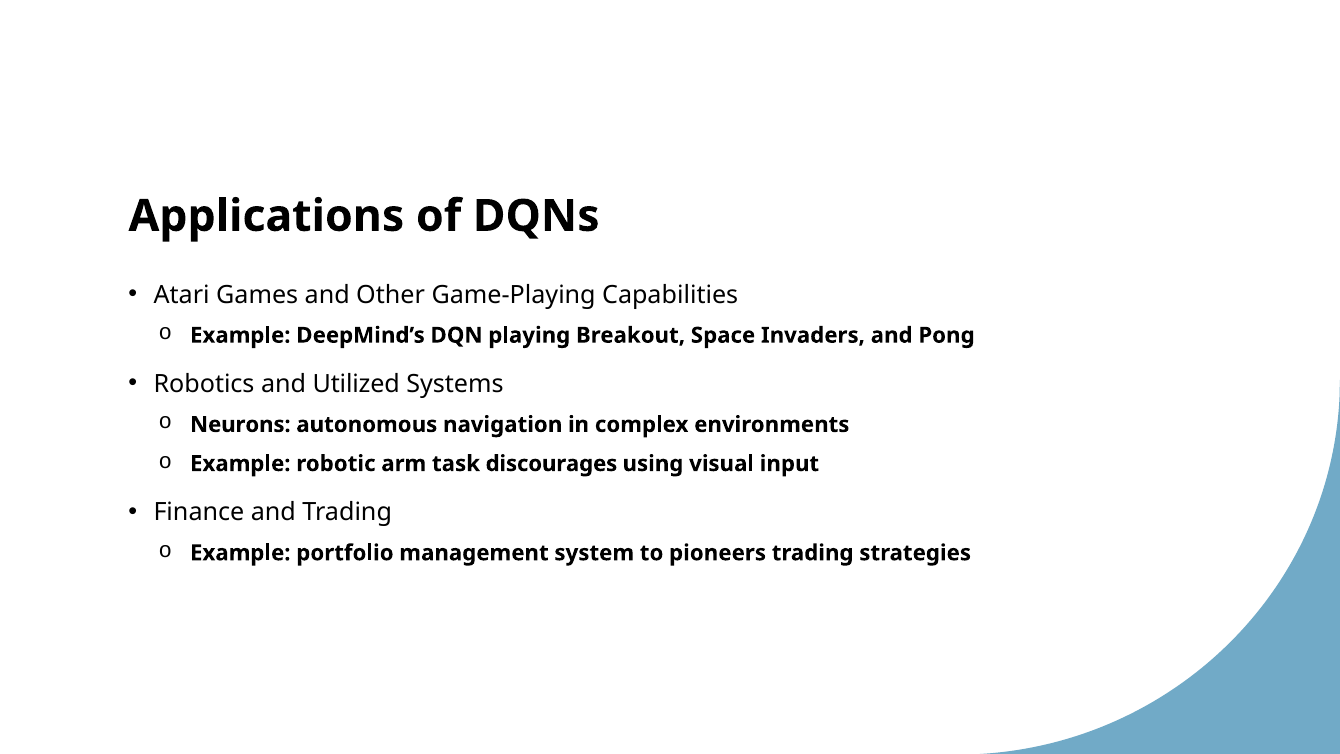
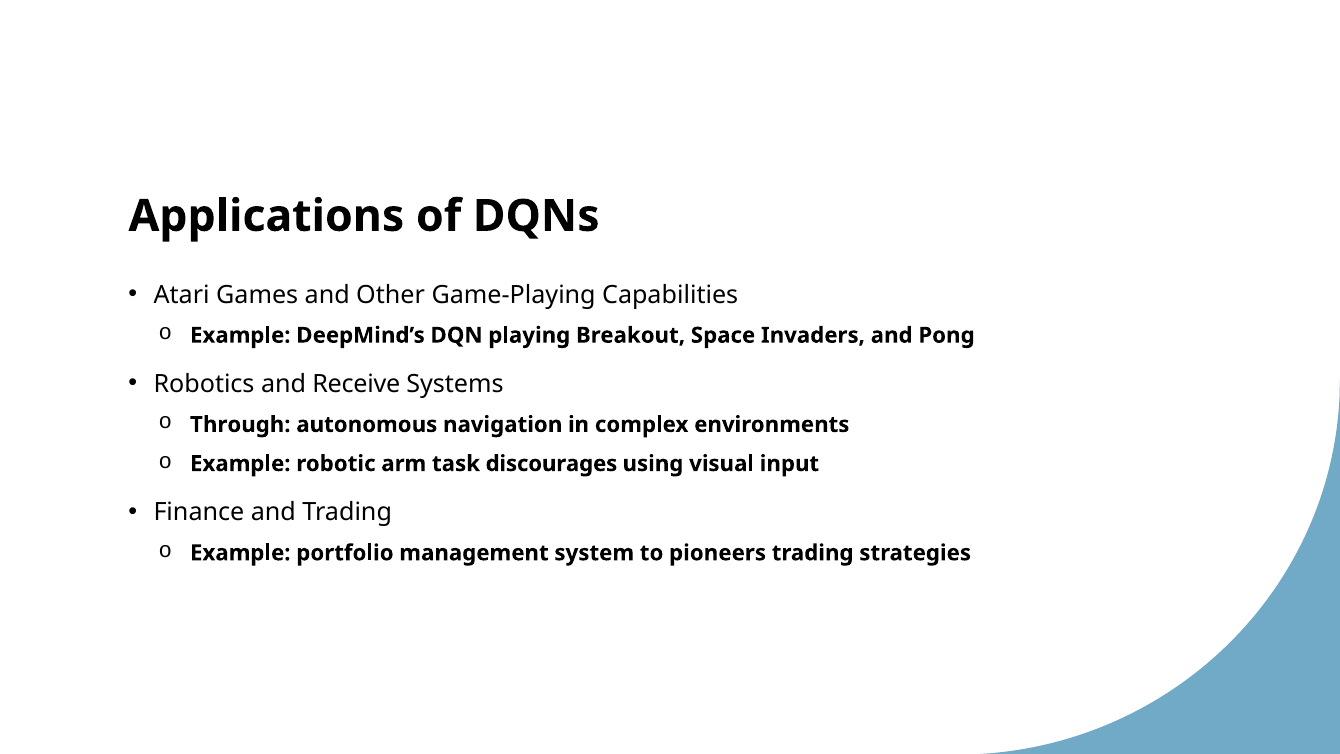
Utilized: Utilized -> Receive
Neurons: Neurons -> Through
